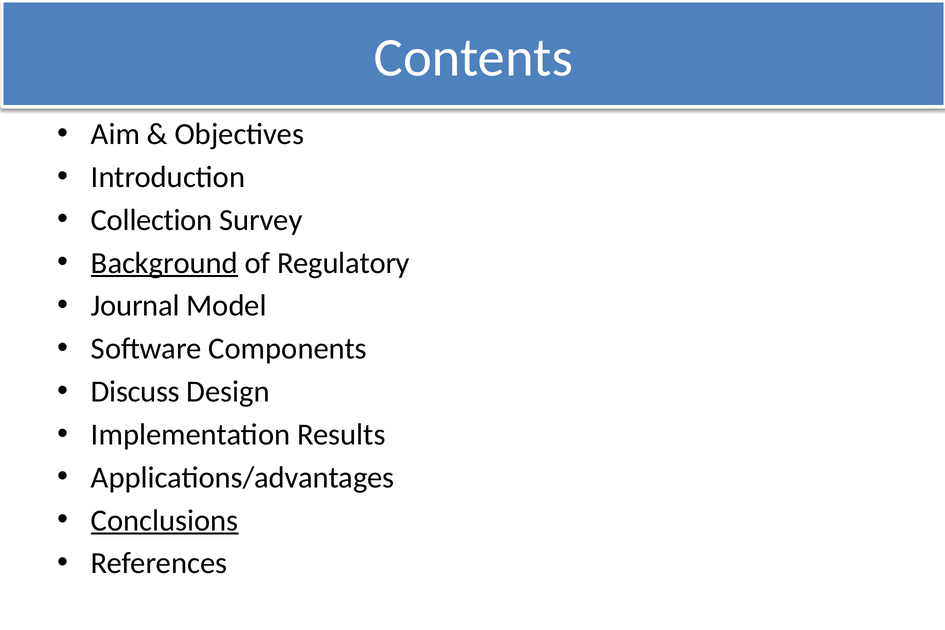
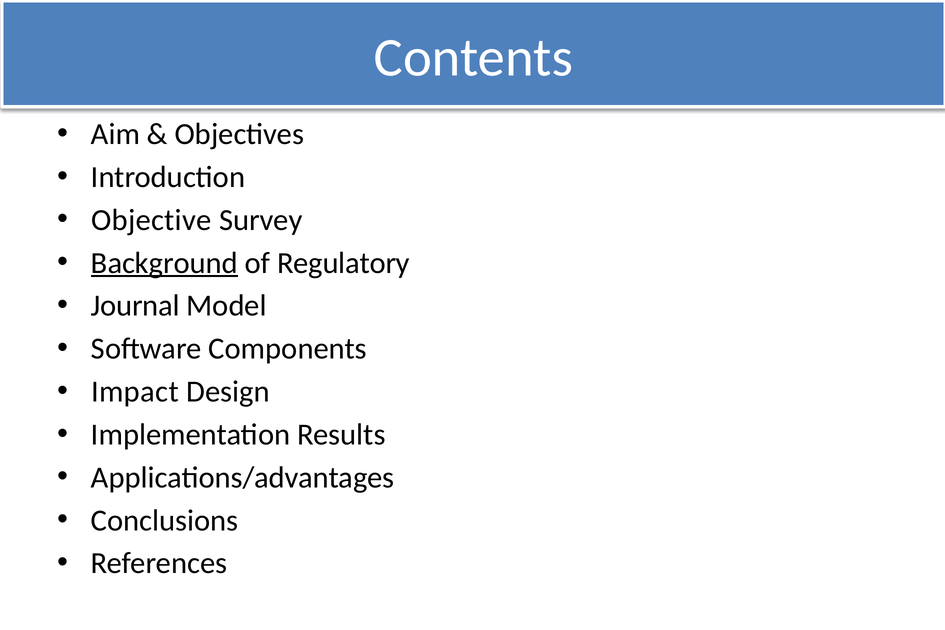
Collection: Collection -> Objective
Discuss: Discuss -> Impact
Conclusions underline: present -> none
